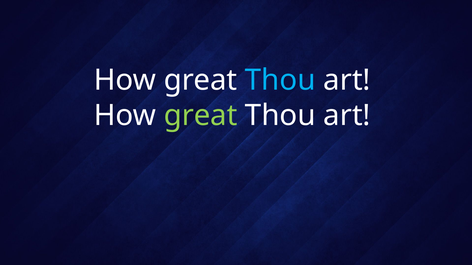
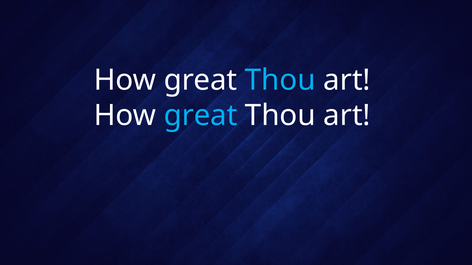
great at (201, 116) colour: light green -> light blue
